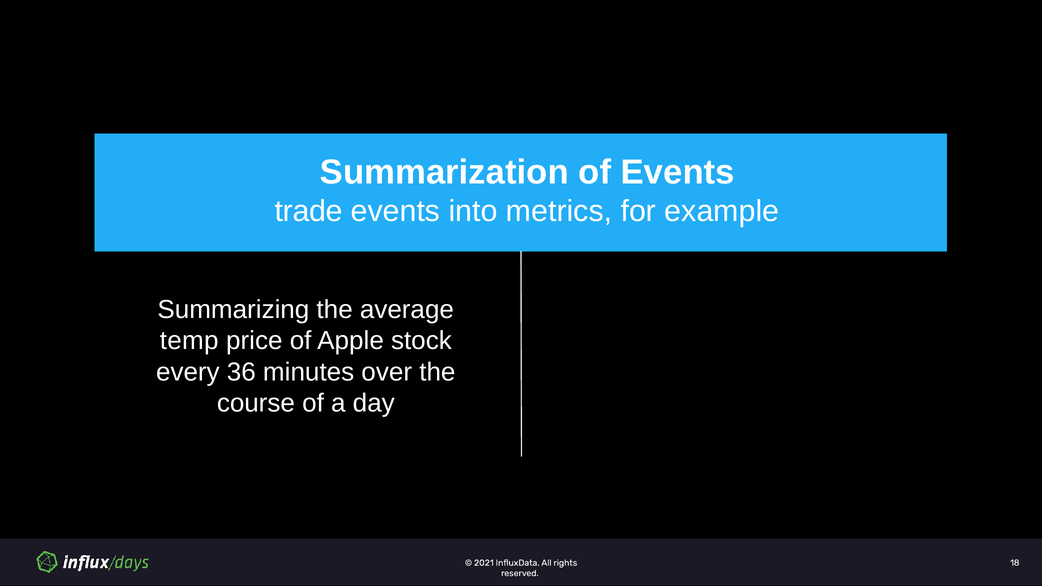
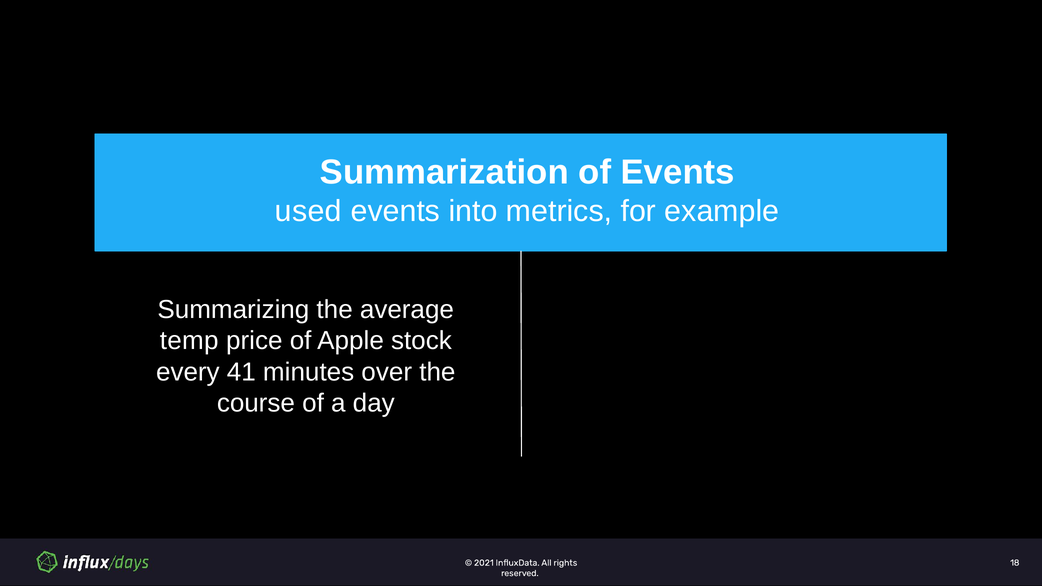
trade: trade -> used
36: 36 -> 41
